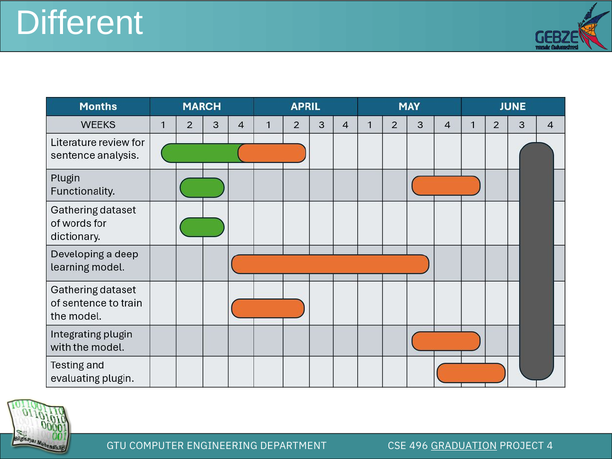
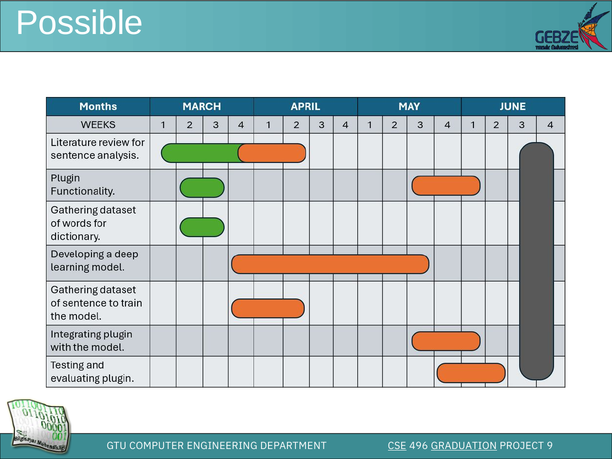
Different: Different -> Possible
CSE underline: none -> present
4: 4 -> 9
